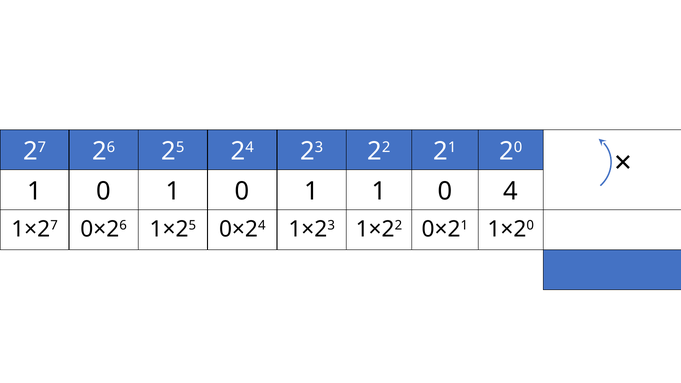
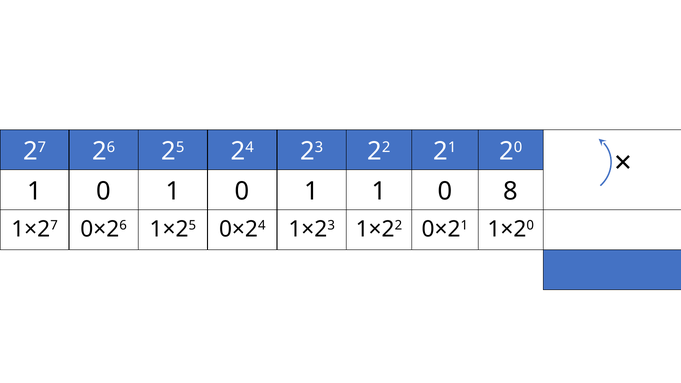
4: 4 -> 8
